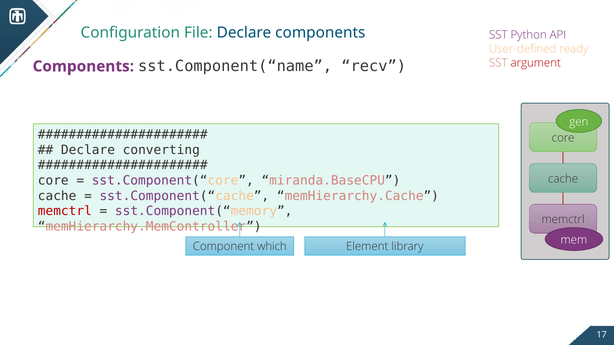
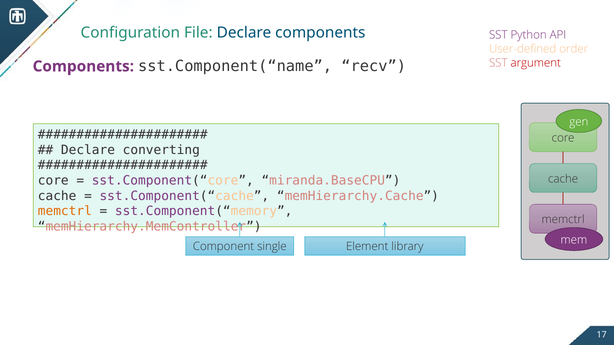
ready: ready -> order
memctrl at (65, 211) colour: red -> orange
which: which -> single
